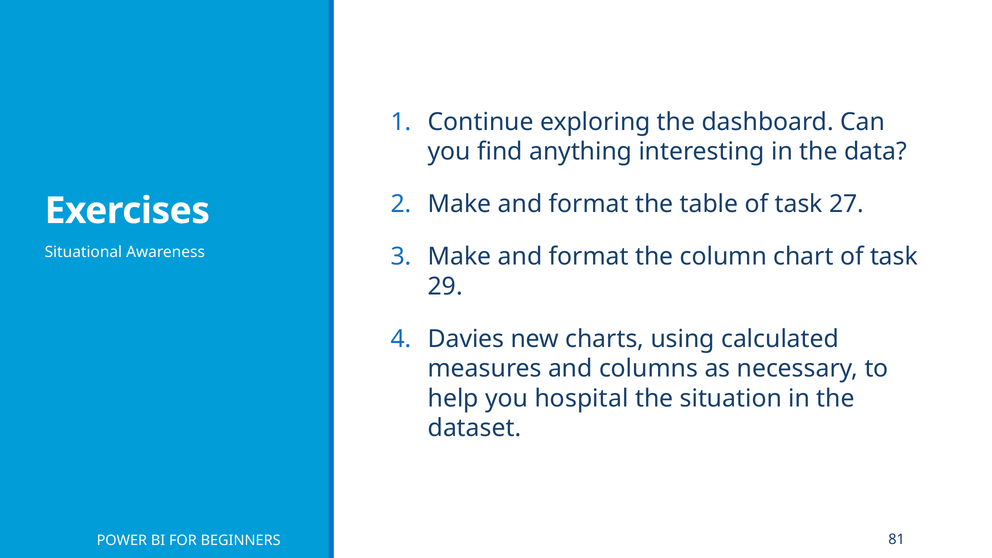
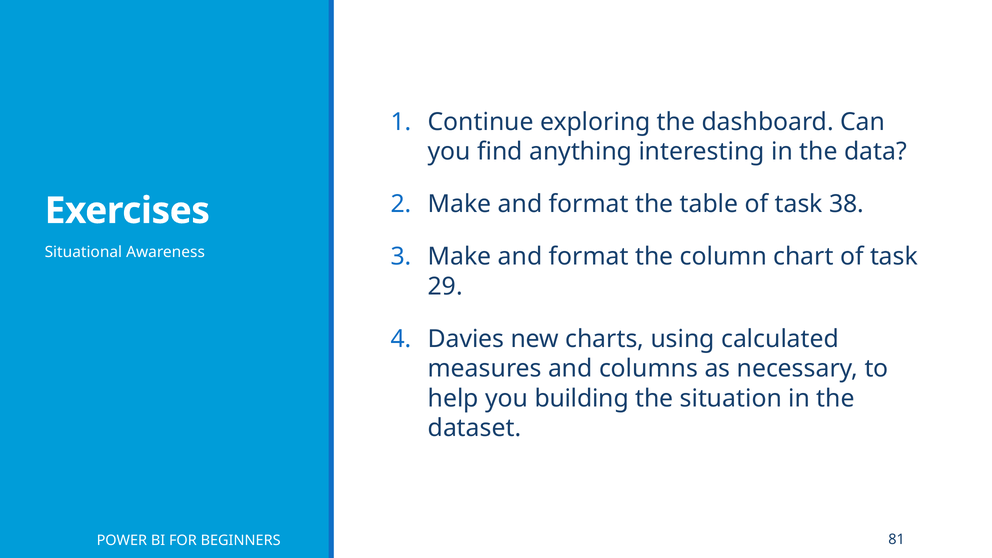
27: 27 -> 38
hospital: hospital -> building
